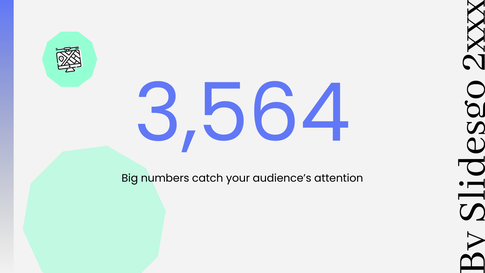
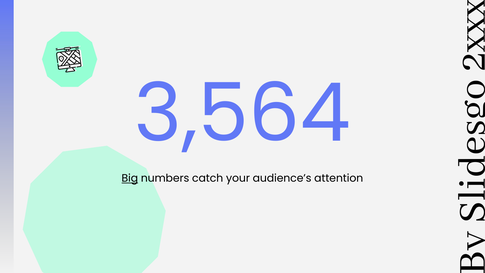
Big underline: none -> present
